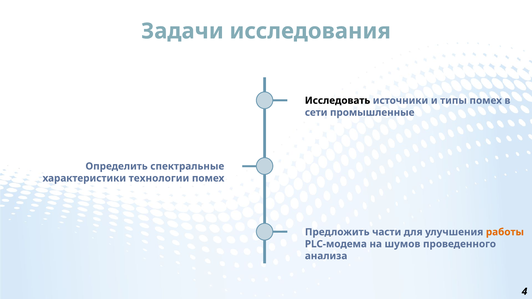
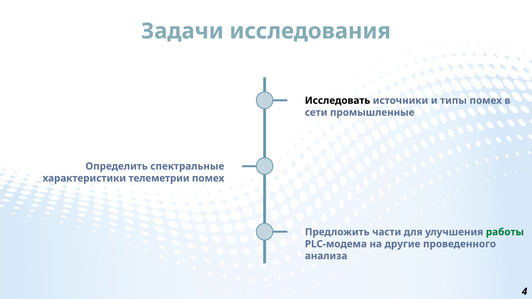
технологии: технологии -> телеметрии
работы colour: orange -> green
шумов: шумов -> другие
